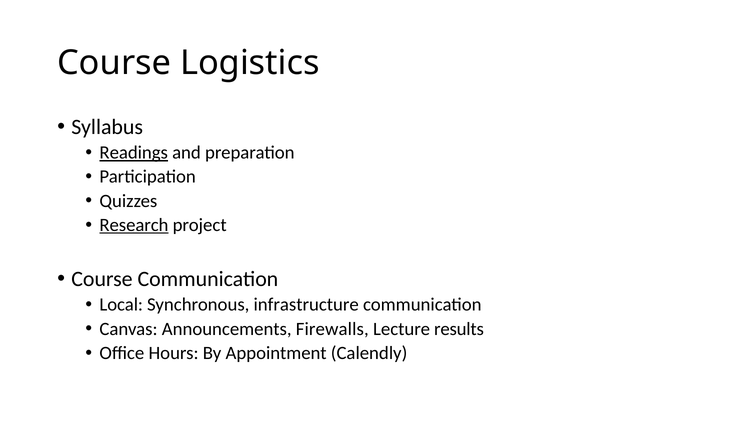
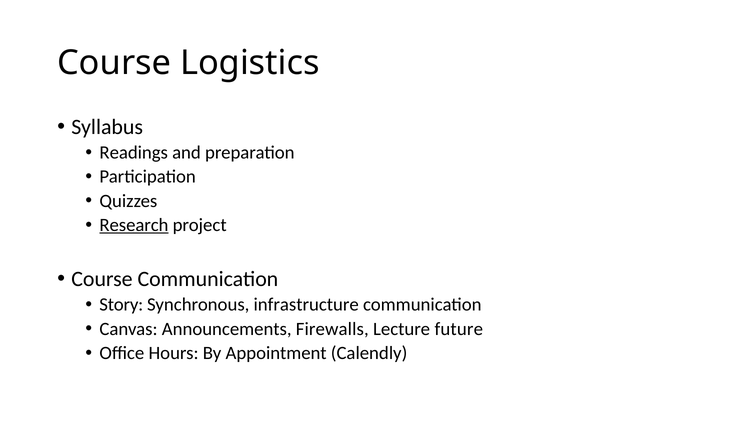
Readings underline: present -> none
Local: Local -> Story
results: results -> future
